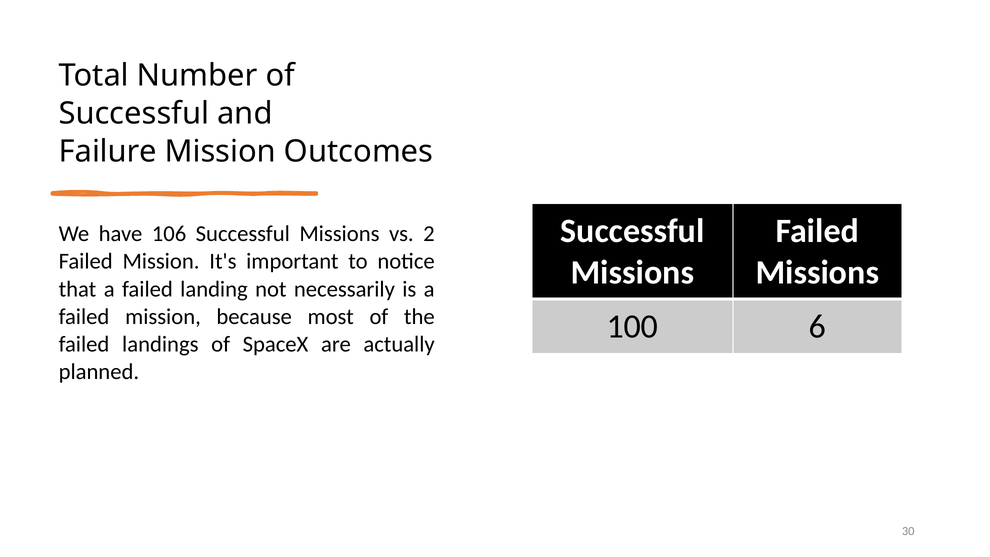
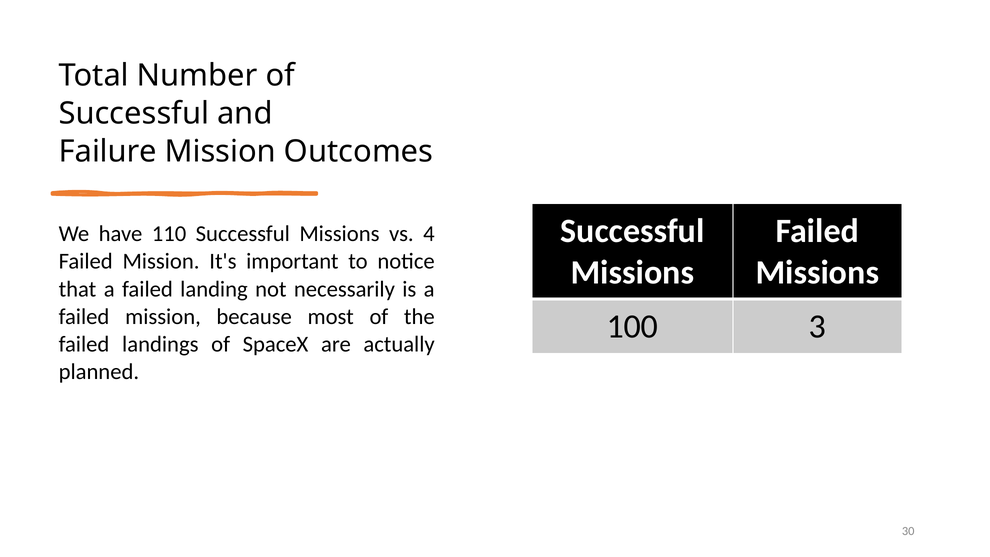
106: 106 -> 110
2: 2 -> 4
6: 6 -> 3
